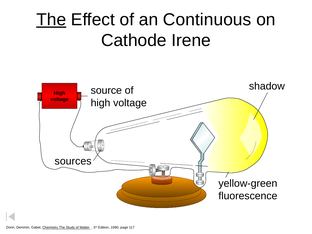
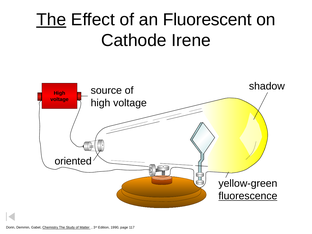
Continuous: Continuous -> Fluorescent
sources: sources -> oriented
fluorescence underline: none -> present
